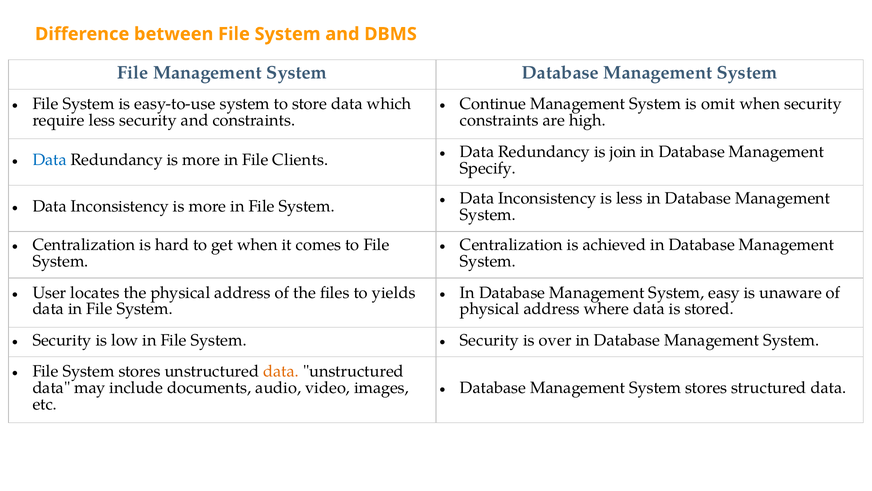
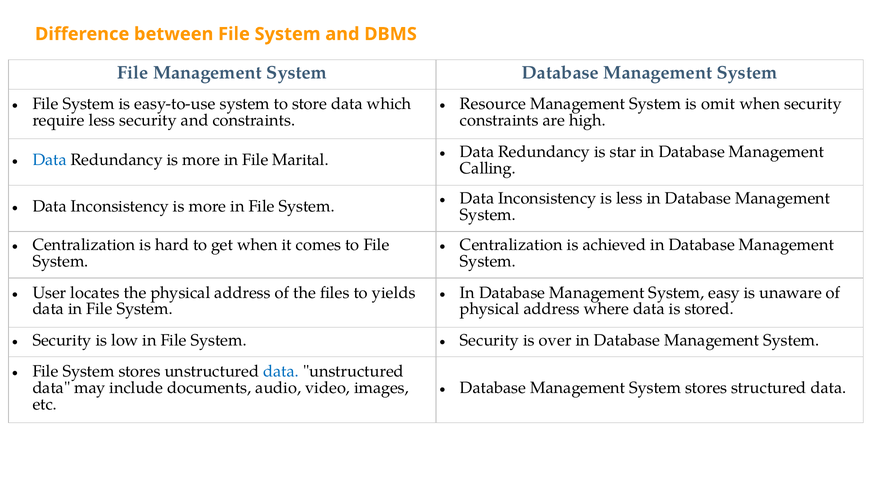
Continue: Continue -> Resource
join: join -> star
Clients: Clients -> Marital
Specify: Specify -> Calling
data at (281, 371) colour: orange -> blue
